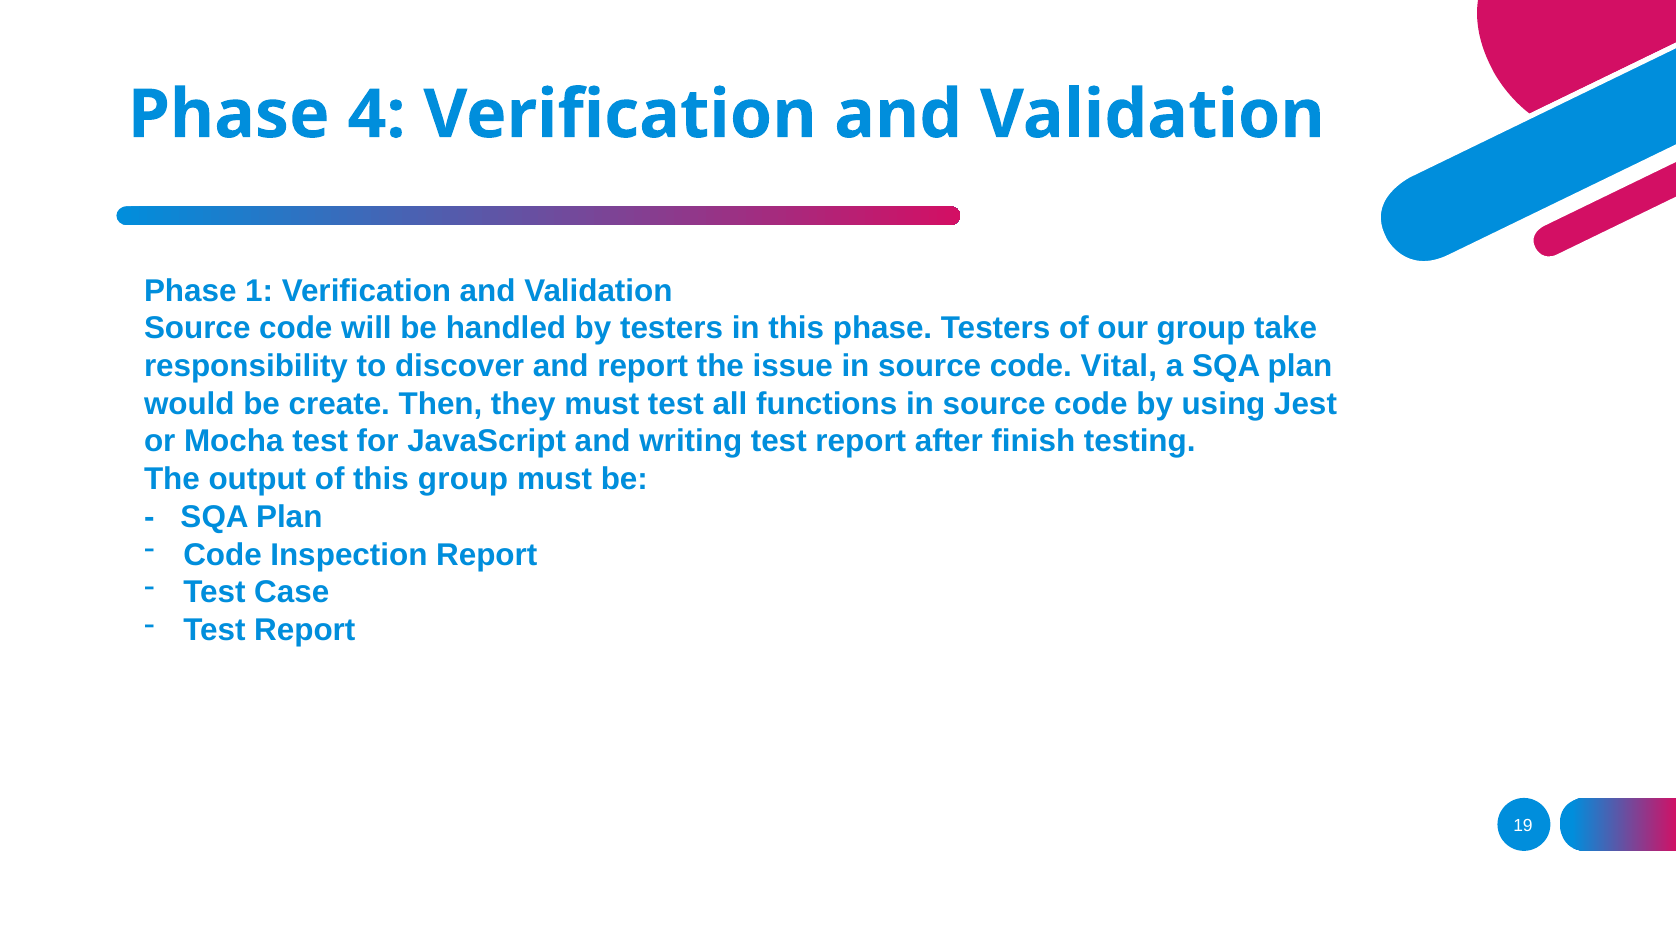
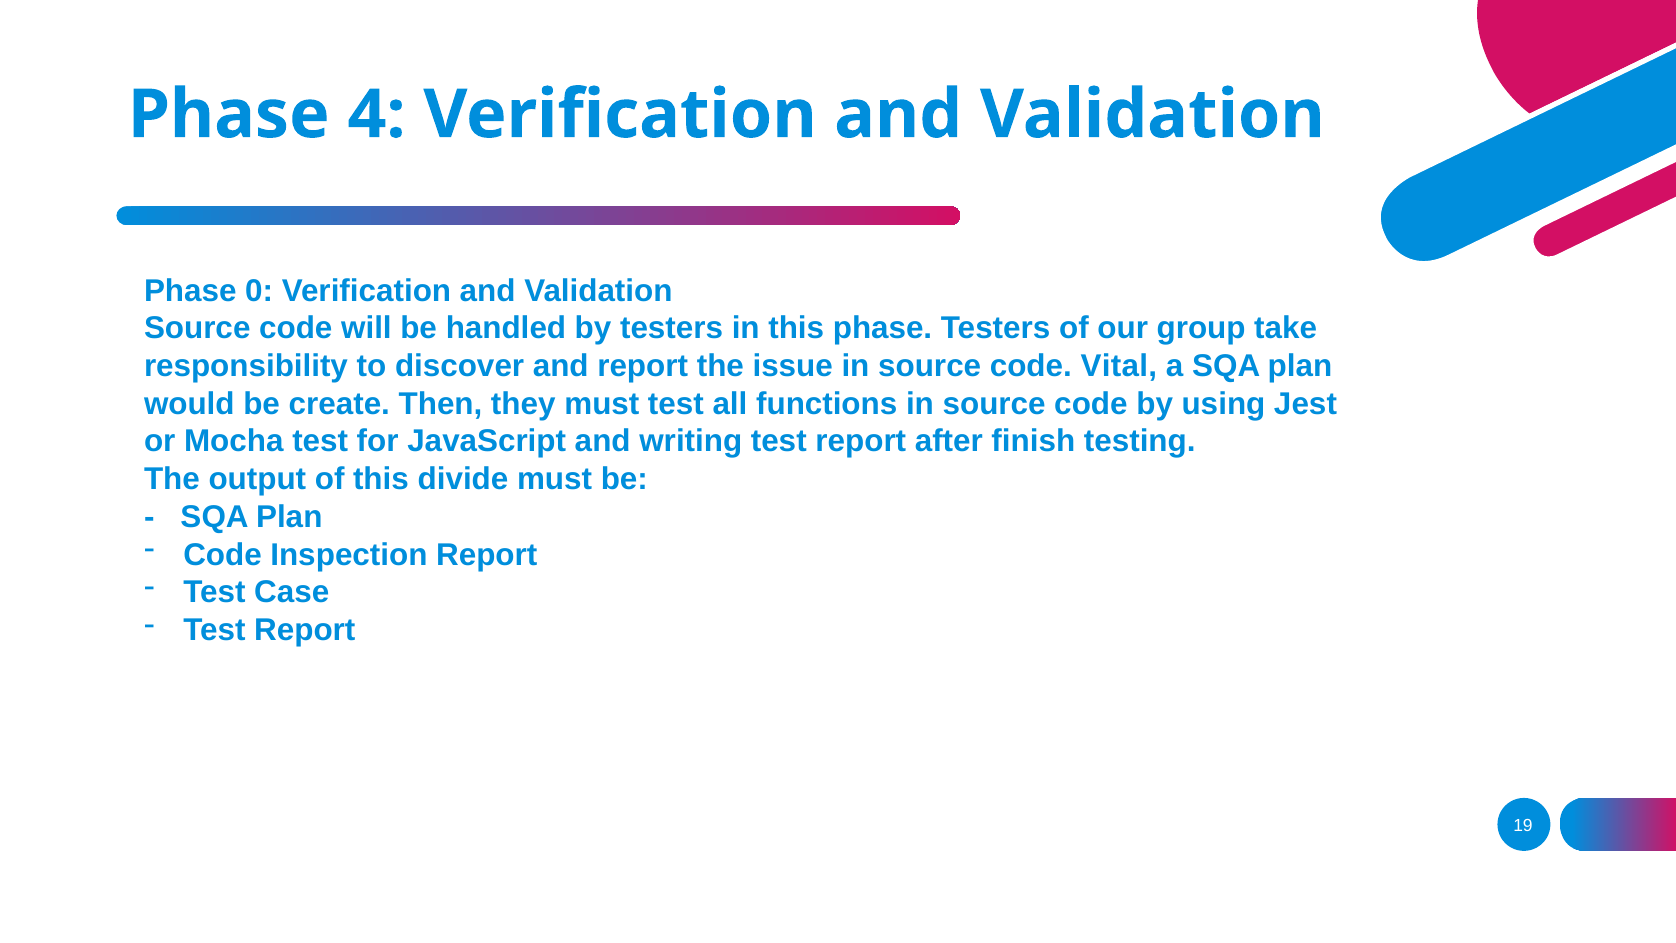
1: 1 -> 0
this group: group -> divide
